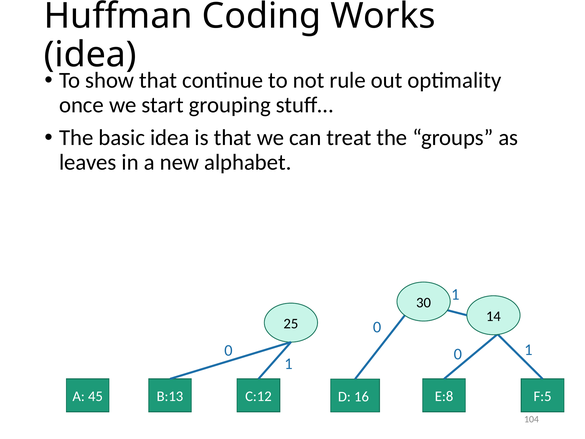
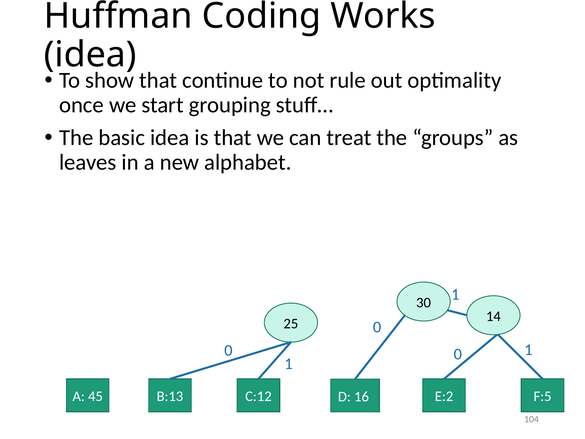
E:8: E:8 -> E:2
